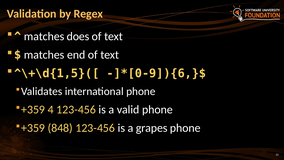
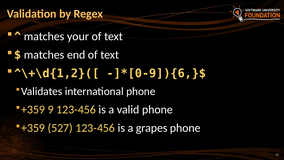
does: does -> your
^\+\d{1,5}([: ^\+\d{1,5}([ -> ^\+\d{1,2}([
4: 4 -> 9
848: 848 -> 527
